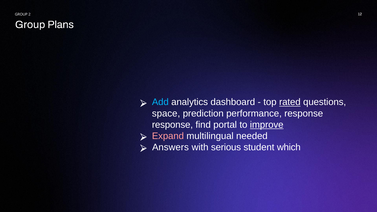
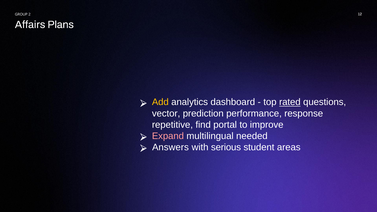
Group at (30, 25): Group -> Affairs
Add colour: light blue -> yellow
space: space -> vector
response at (172, 125): response -> repetitive
improve underline: present -> none
which: which -> areas
